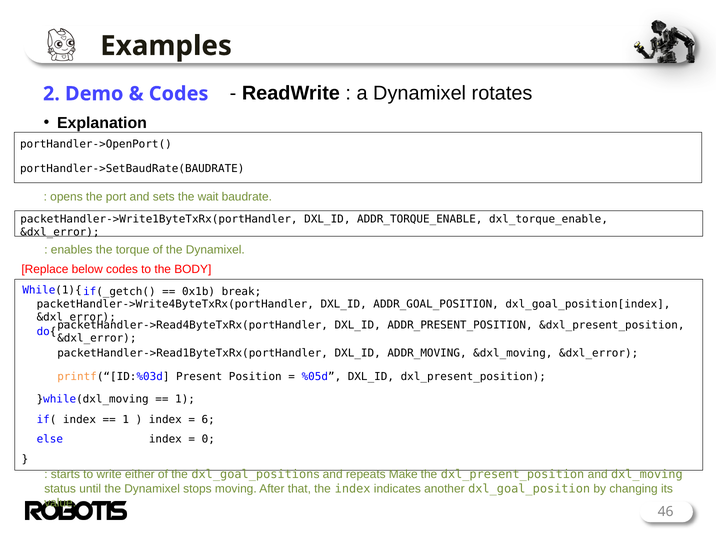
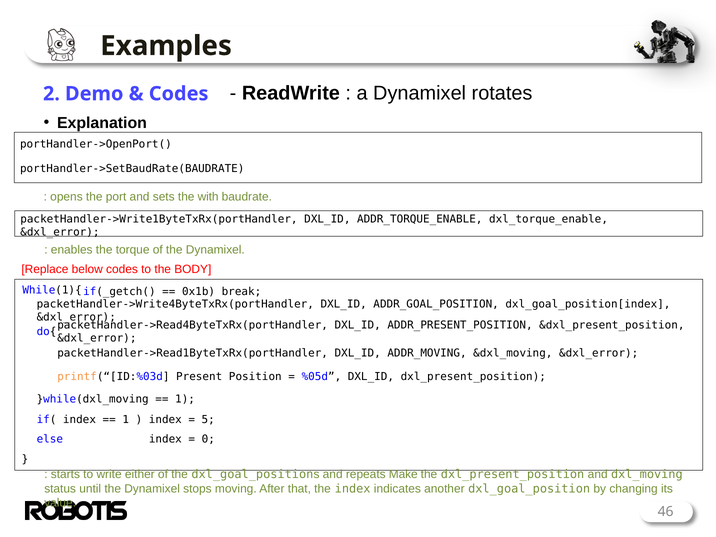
wait: wait -> with
6: 6 -> 5
